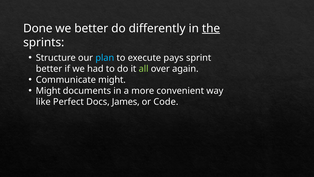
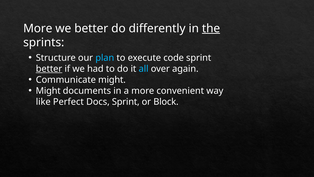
Done at (38, 28): Done -> More
pays: pays -> code
better at (49, 69) underline: none -> present
all colour: light green -> light blue
Docs James: James -> Sprint
Code: Code -> Block
